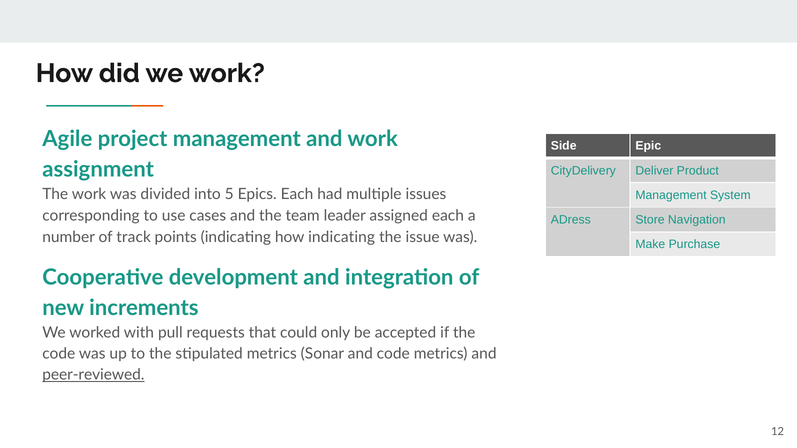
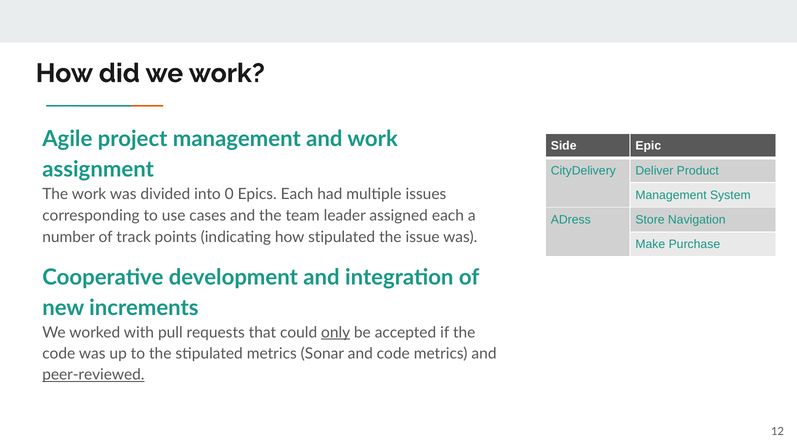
5: 5 -> 0
how indicating: indicating -> stipulated
only underline: none -> present
